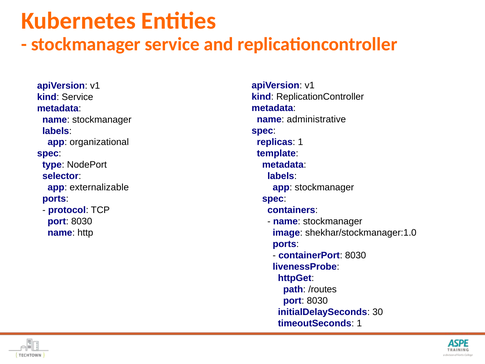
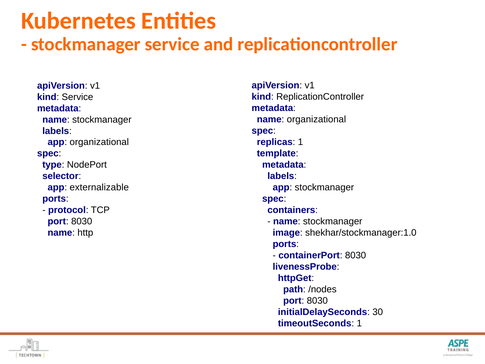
name administrative: administrative -> organizational
/routes: /routes -> /nodes
